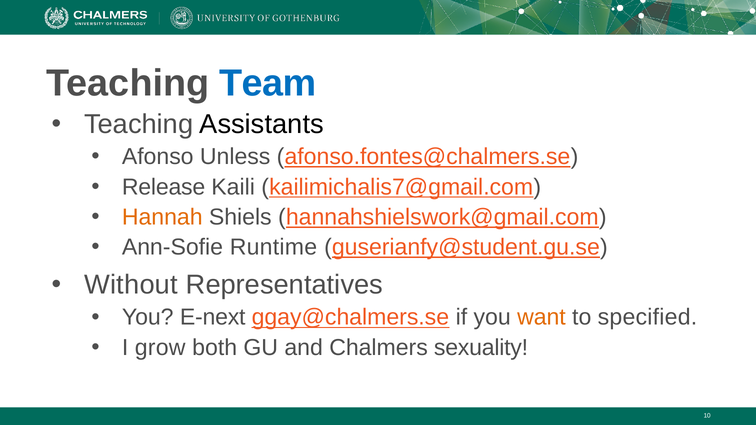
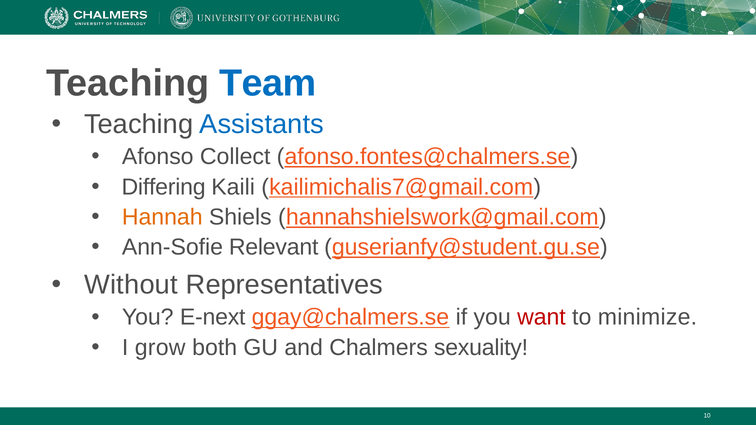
Assistants colour: black -> blue
Unless: Unless -> Collect
Release: Release -> Differing
Runtime: Runtime -> Relevant
want colour: orange -> red
specified: specified -> minimize
